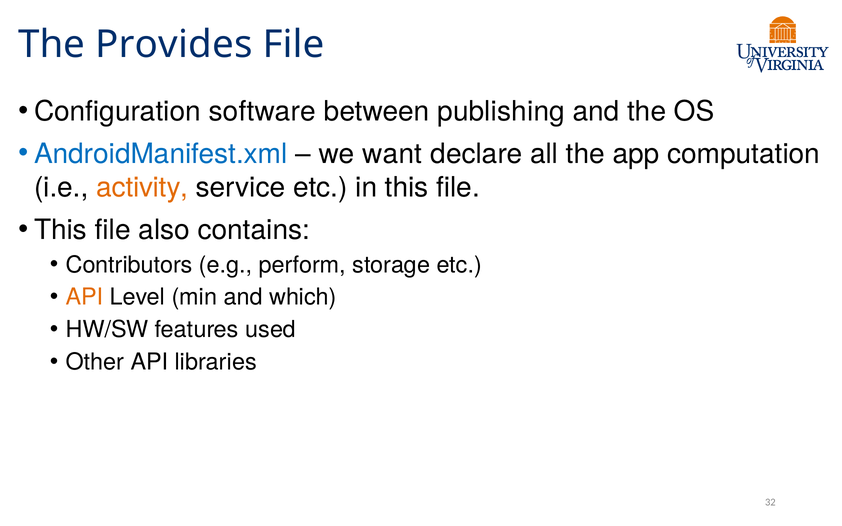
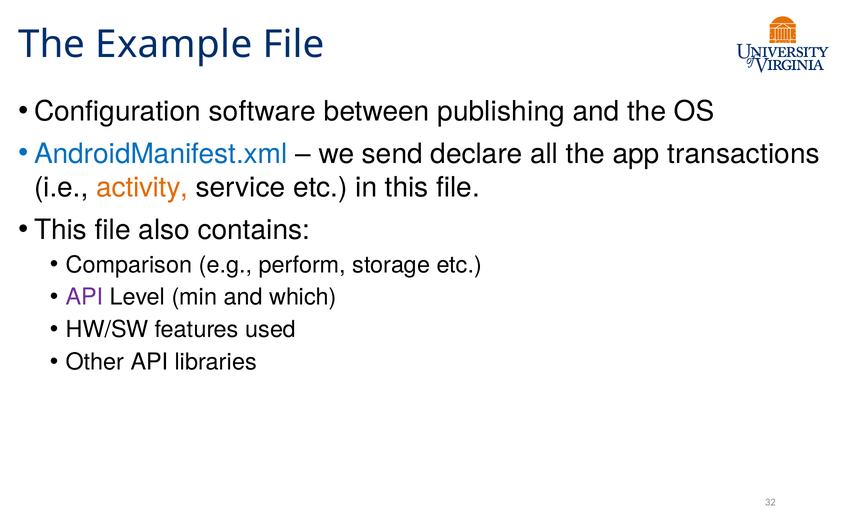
Provides: Provides -> Example
want: want -> send
computation: computation -> transactions
Contributors: Contributors -> Comparison
API at (85, 297) colour: orange -> purple
